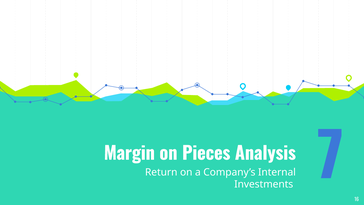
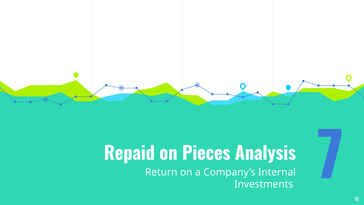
Margin: Margin -> Repaid
